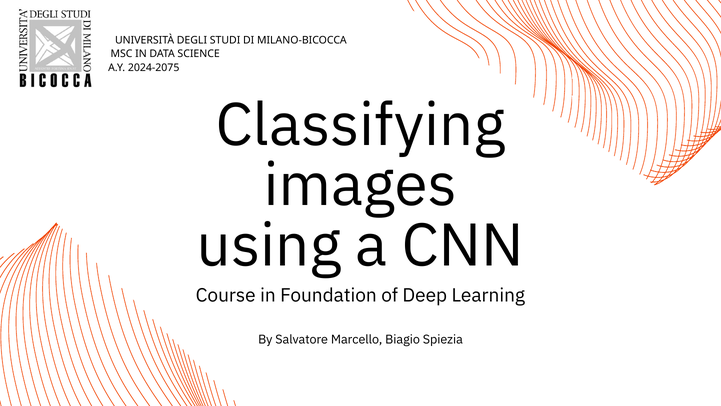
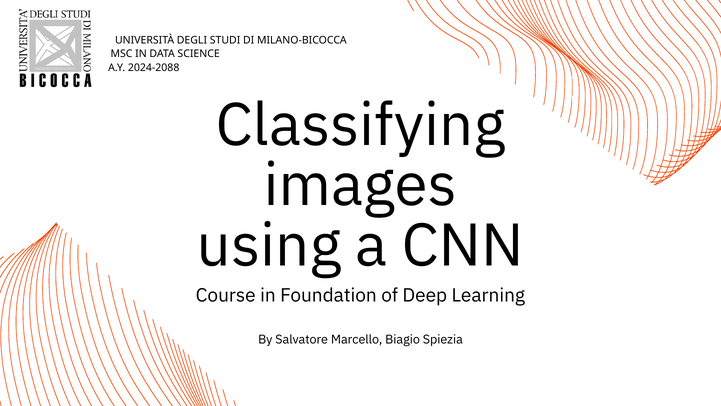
2024-2075: 2024-2075 -> 2024-2088
